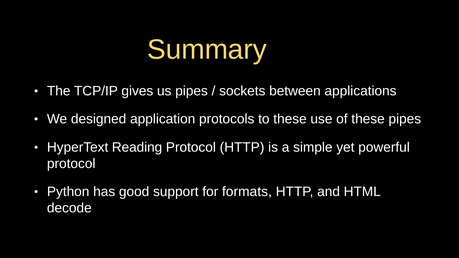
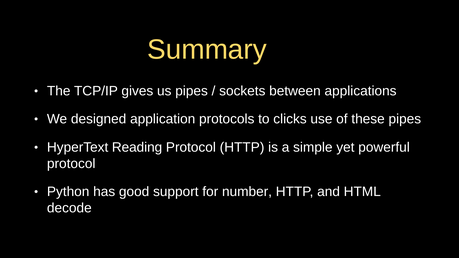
to these: these -> clicks
formats: formats -> number
